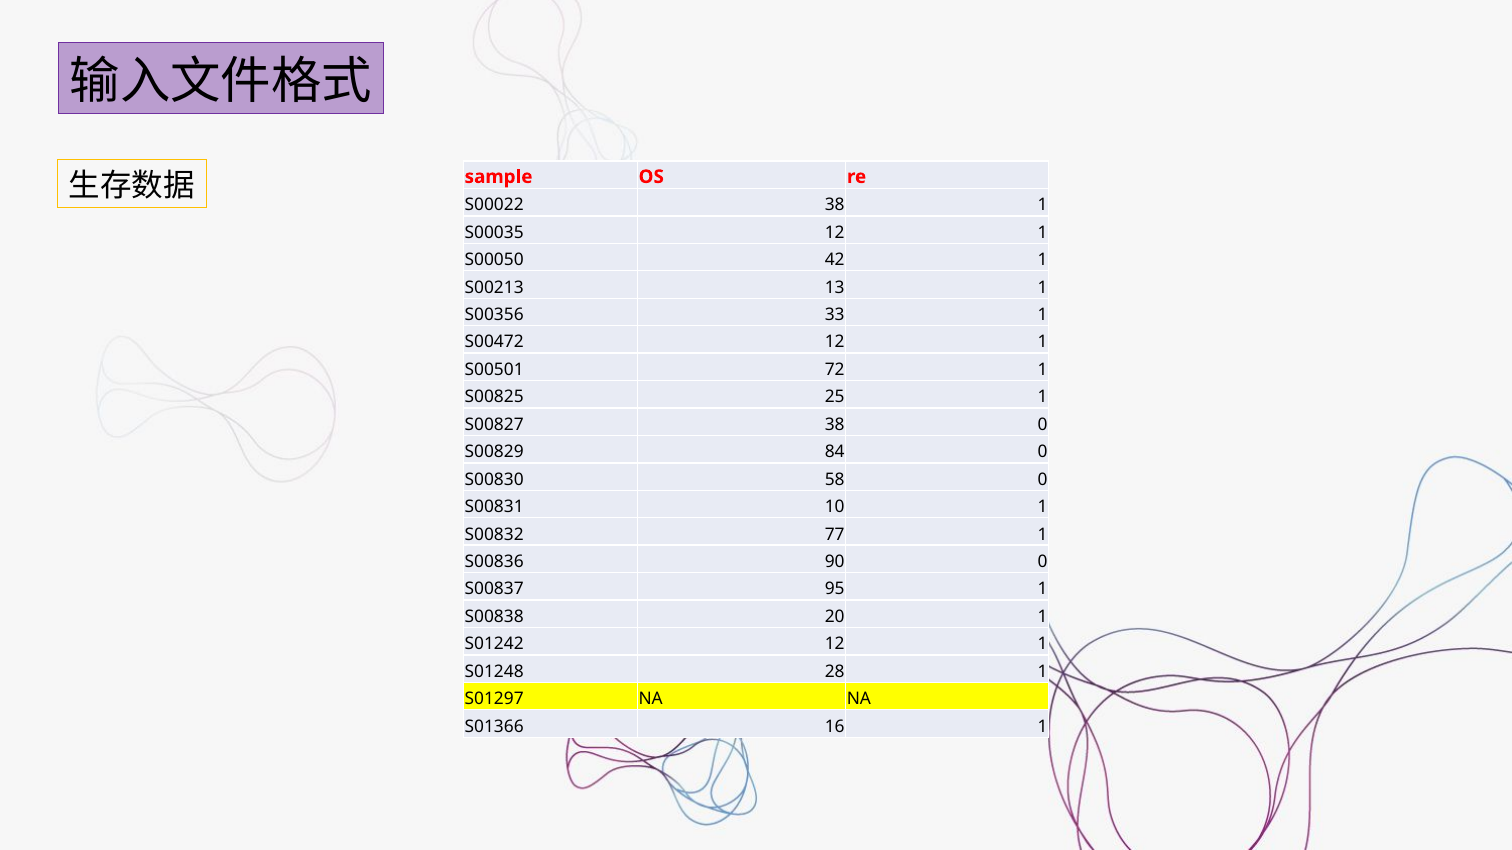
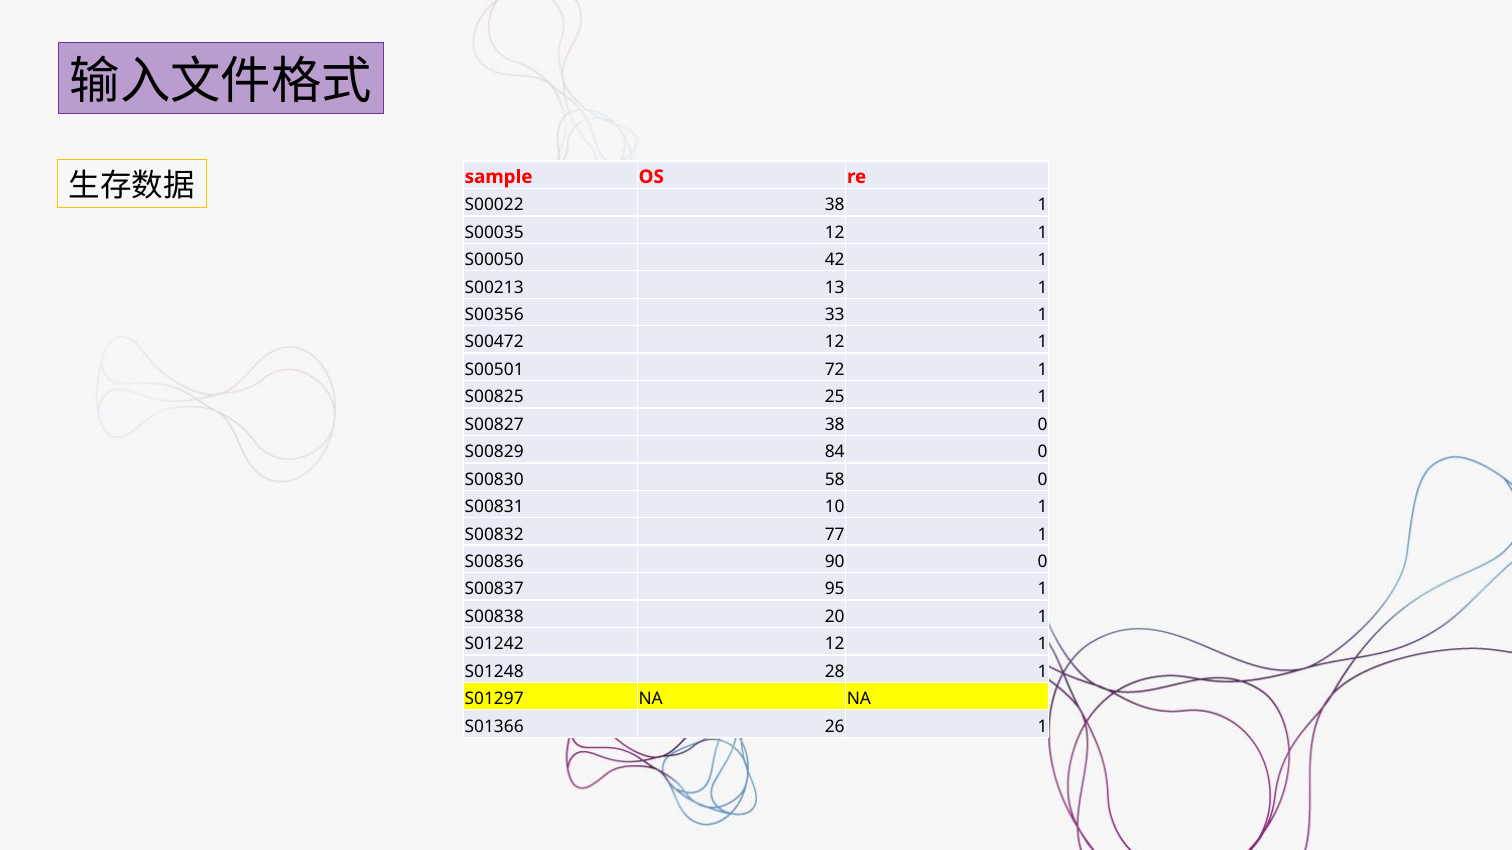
16: 16 -> 26
